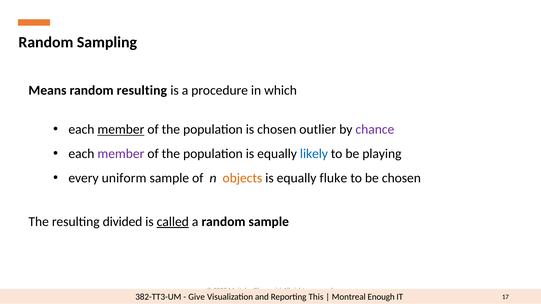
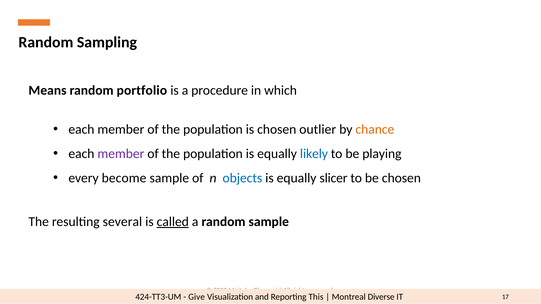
random resulting: resulting -> portfolio
member at (121, 130) underline: present -> none
chance colour: purple -> orange
uniform: uniform -> become
objects colour: orange -> blue
fluke: fluke -> slicer
divided: divided -> several
382-TT3-UM: 382-TT3-UM -> 424-TT3-UM
Enough: Enough -> Diverse
